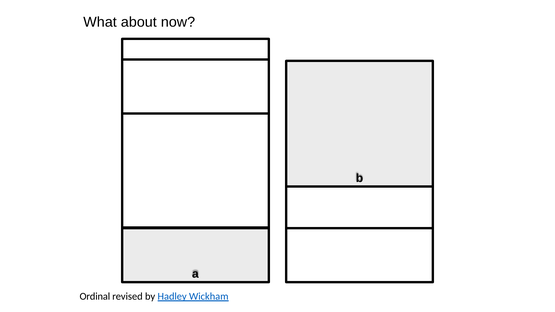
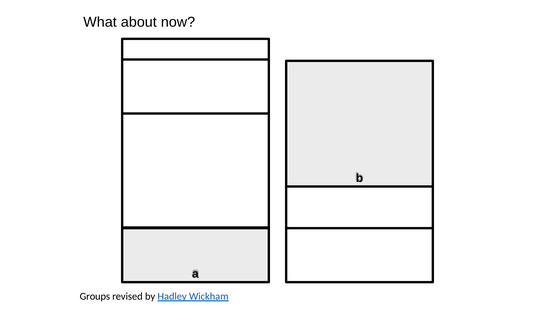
Ordinal: Ordinal -> Groups
